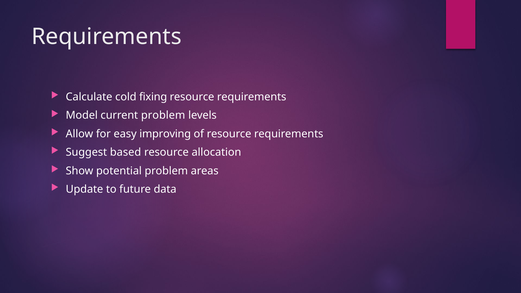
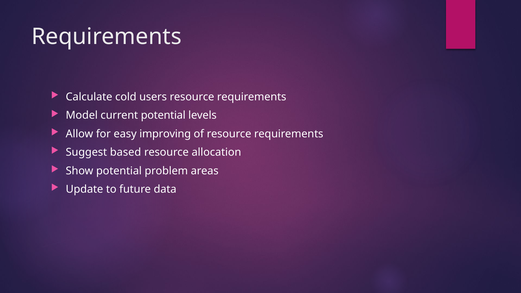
fixing: fixing -> users
current problem: problem -> potential
